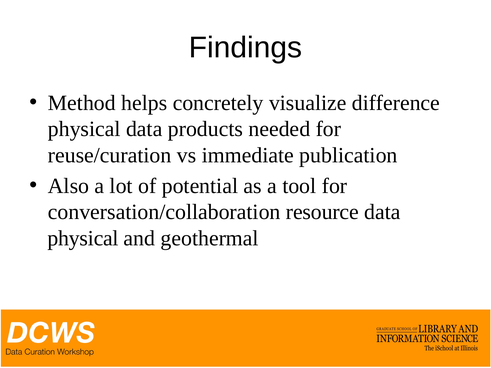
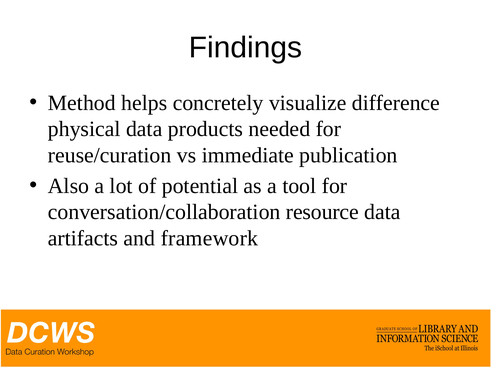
physical at (83, 238): physical -> artifacts
geothermal: geothermal -> framework
